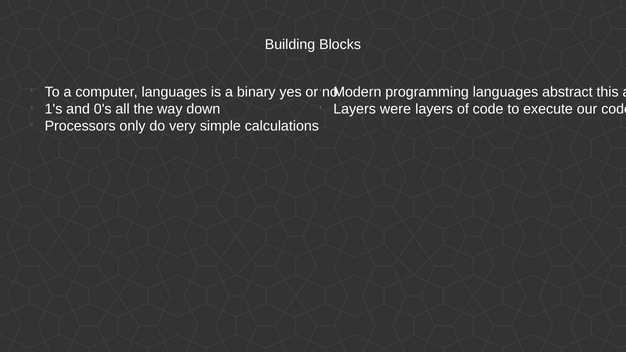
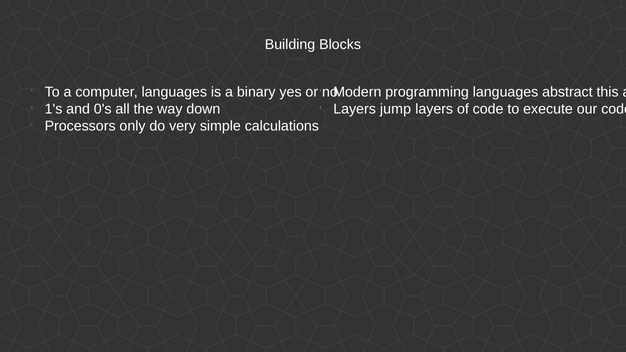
were: were -> jump
